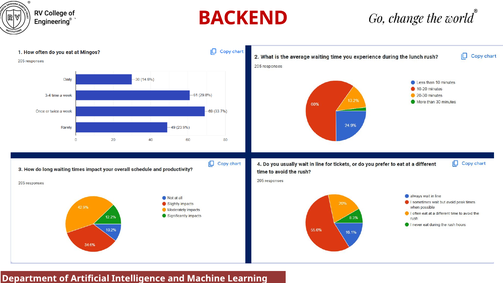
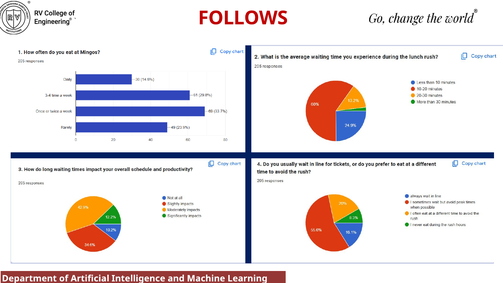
BACKEND: BACKEND -> FOLLOWS
